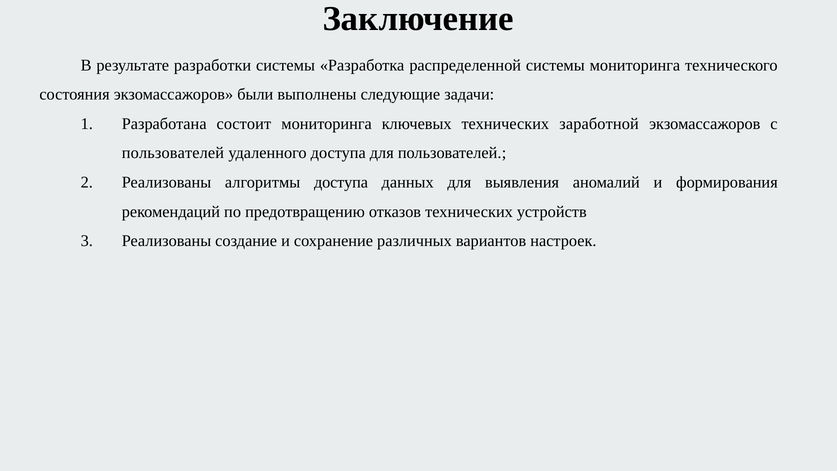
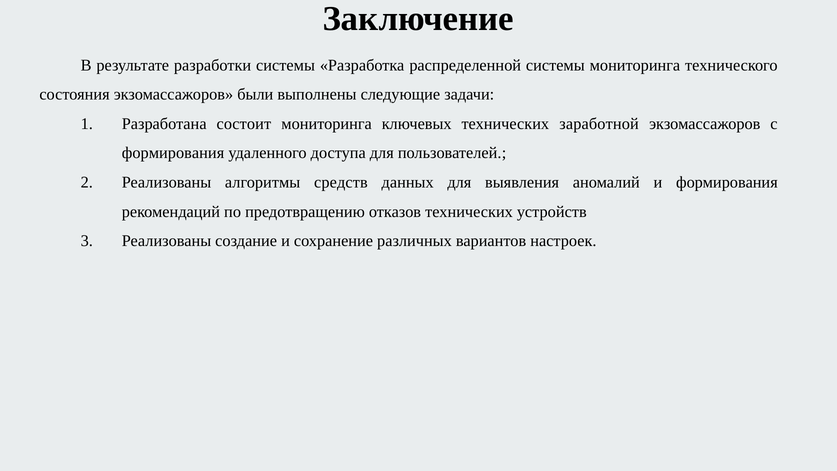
пользователей at (173, 153): пользователей -> формирования
алгоритмы доступа: доступа -> средств
